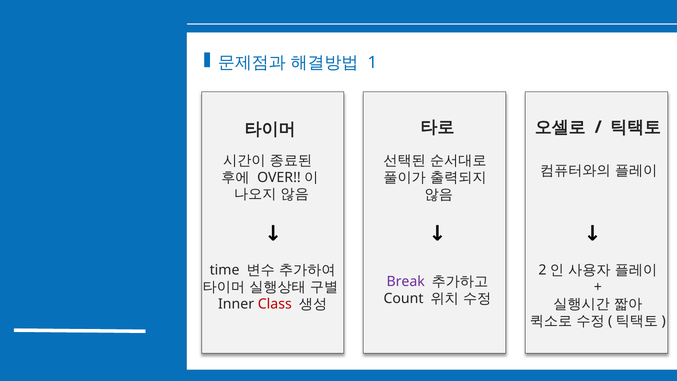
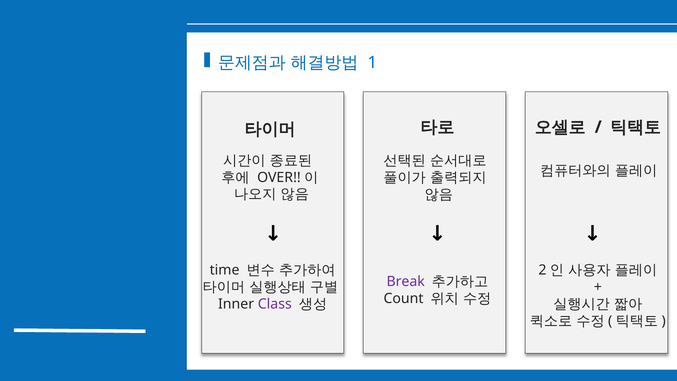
Class colour: red -> purple
